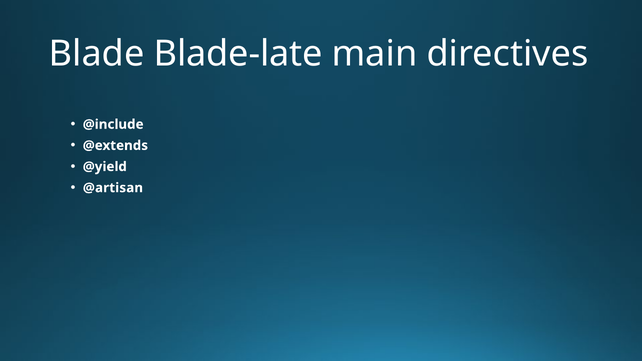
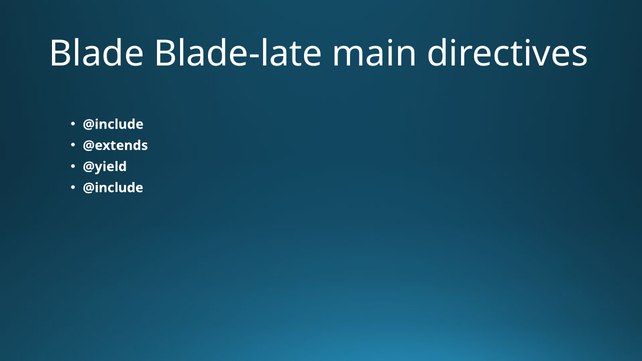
@artisan at (113, 188): @artisan -> @include
